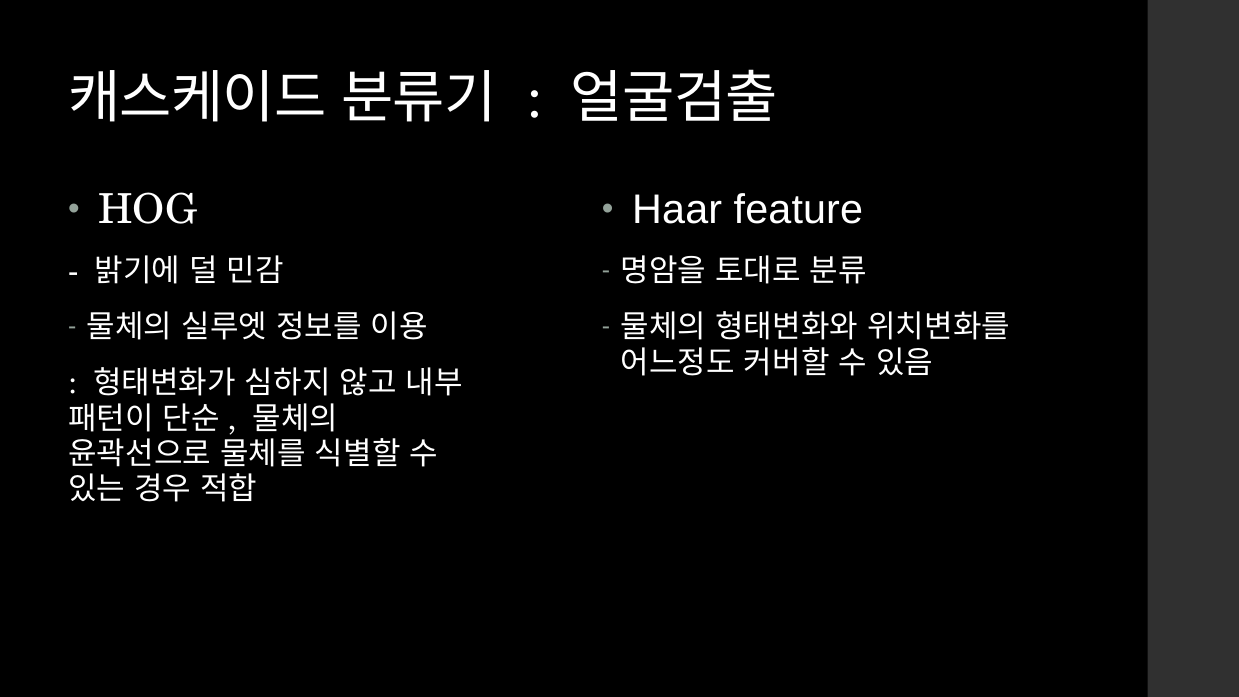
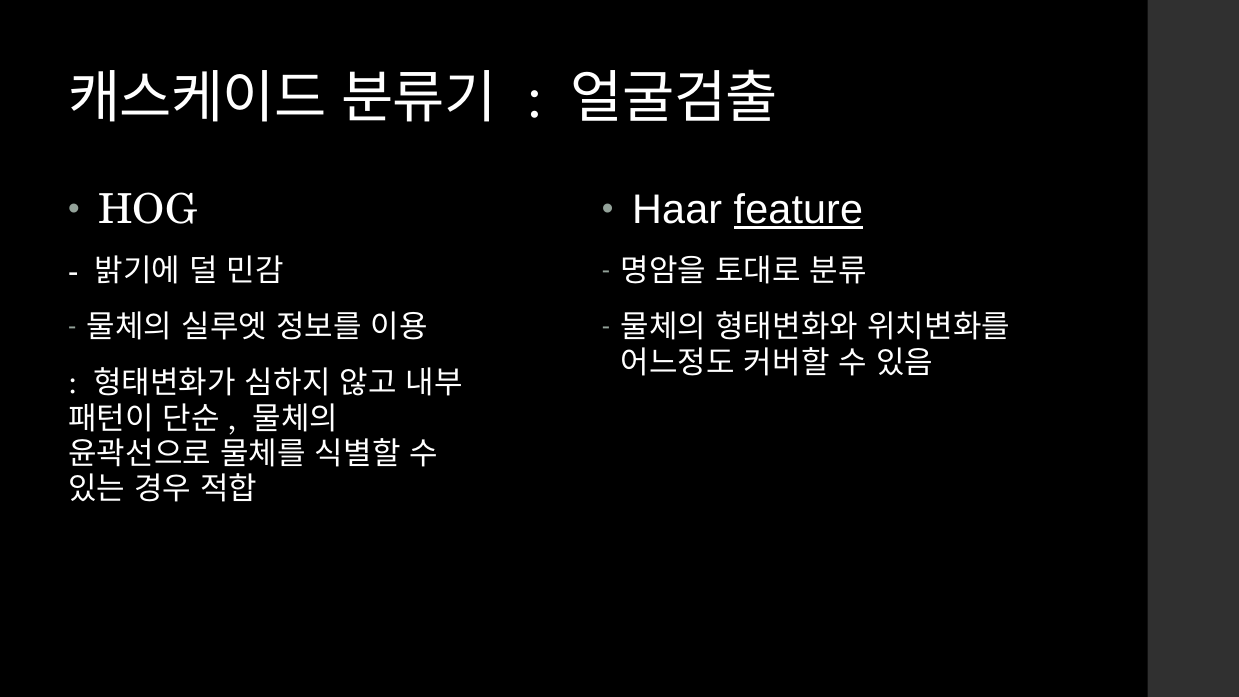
feature underline: none -> present
